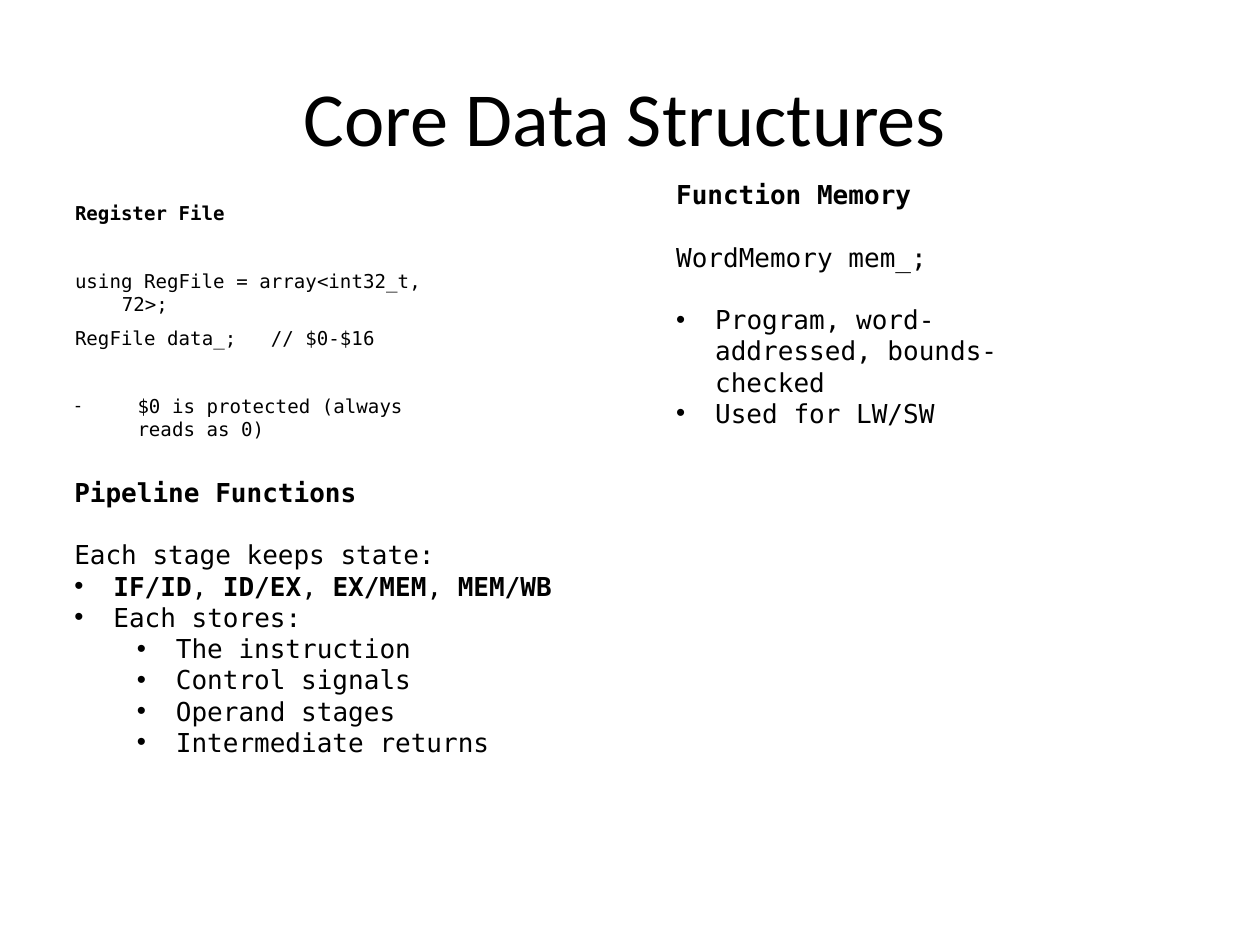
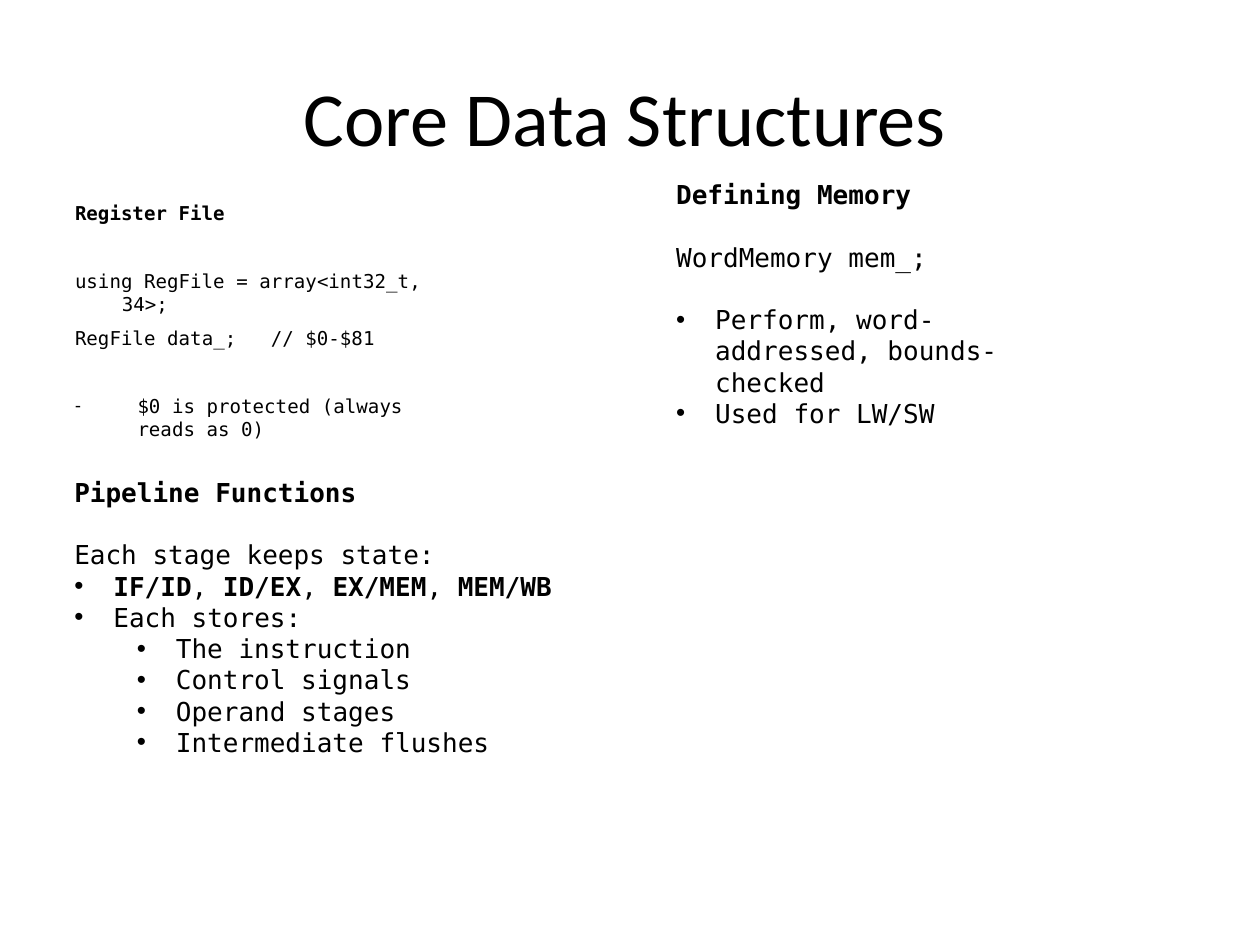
Function: Function -> Defining
72>: 72> -> 34>
Program: Program -> Perform
$0-$16: $0-$16 -> $0-$81
returns: returns -> flushes
